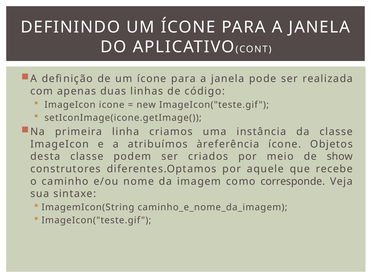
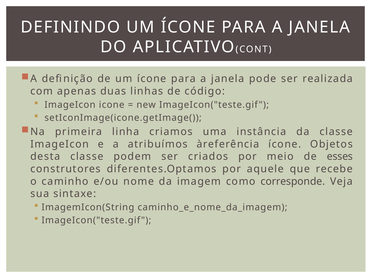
show: show -> esses
